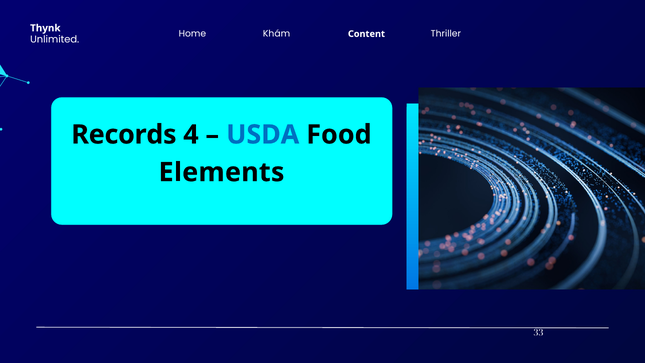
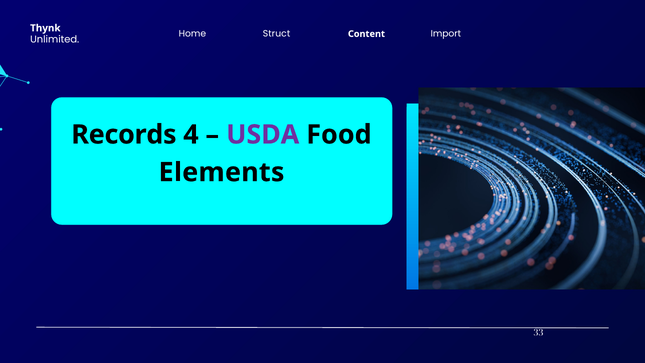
Khám: Khám -> Struct
Thriller: Thriller -> Import
USDA colour: blue -> purple
